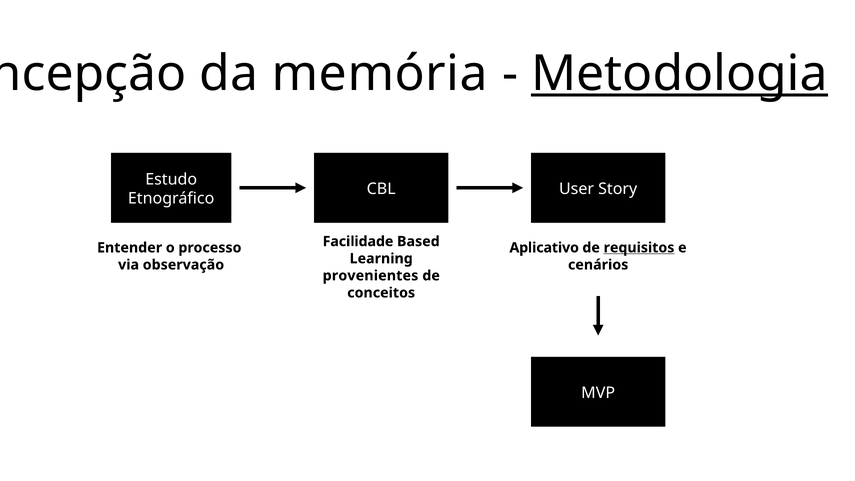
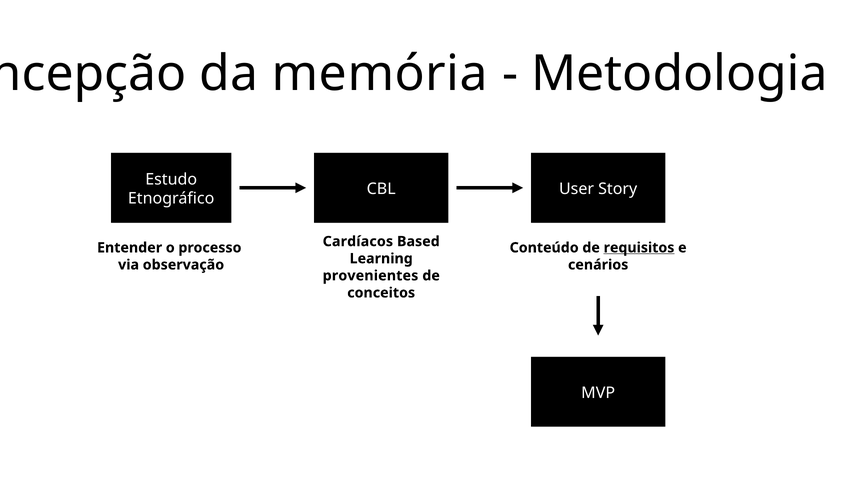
Metodologia underline: present -> none
Facilidade: Facilidade -> Cardíacos
Aplicativo: Aplicativo -> Conteúdo
